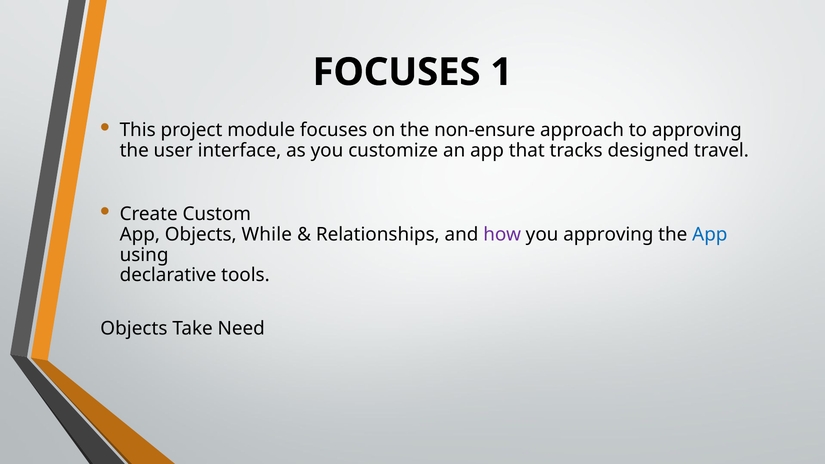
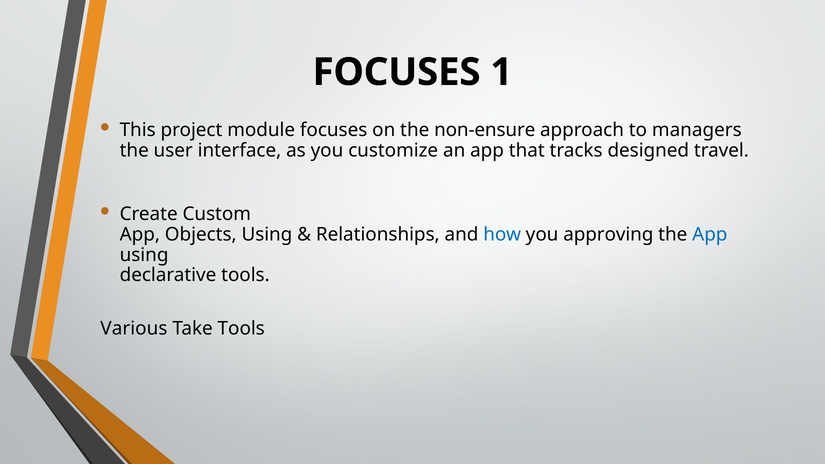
to approving: approving -> managers
Objects While: While -> Using
how colour: purple -> blue
Objects at (134, 329): Objects -> Various
Take Need: Need -> Tools
